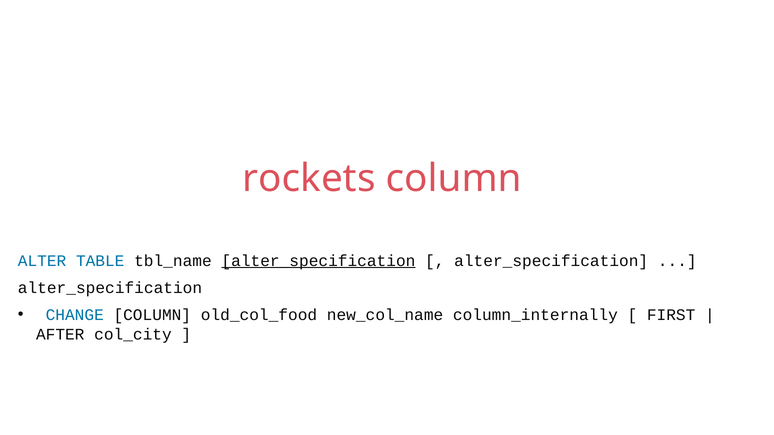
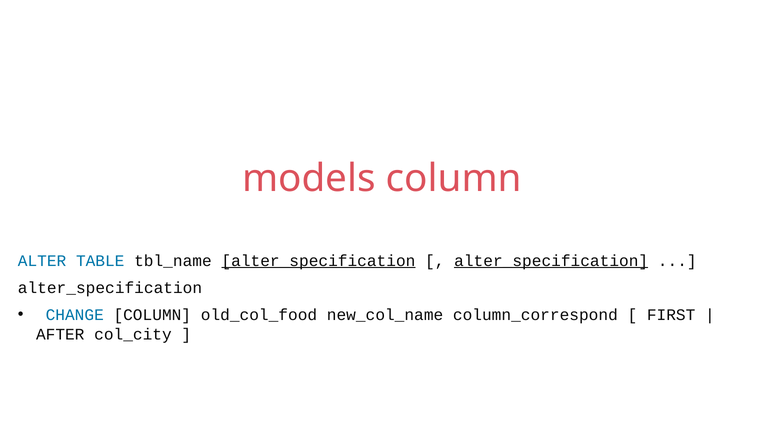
rockets: rockets -> models
alter_specification at (551, 261) underline: none -> present
column_internally: column_internally -> column_correspond
